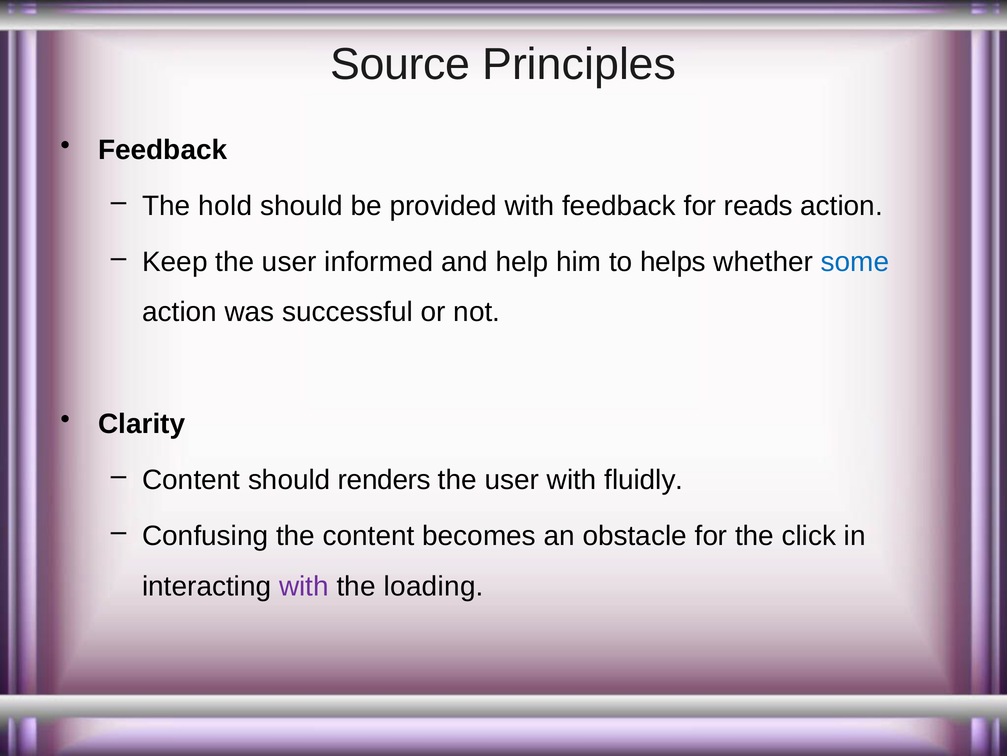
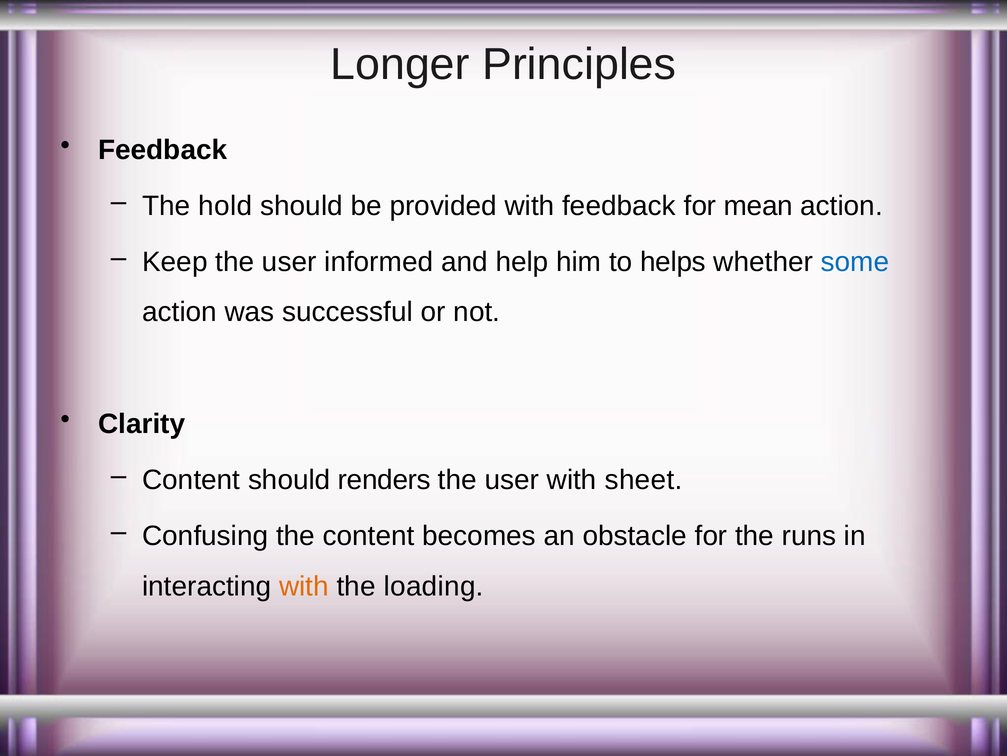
Source: Source -> Longer
reads: reads -> mean
fluidly: fluidly -> sheet
click: click -> runs
with at (304, 586) colour: purple -> orange
